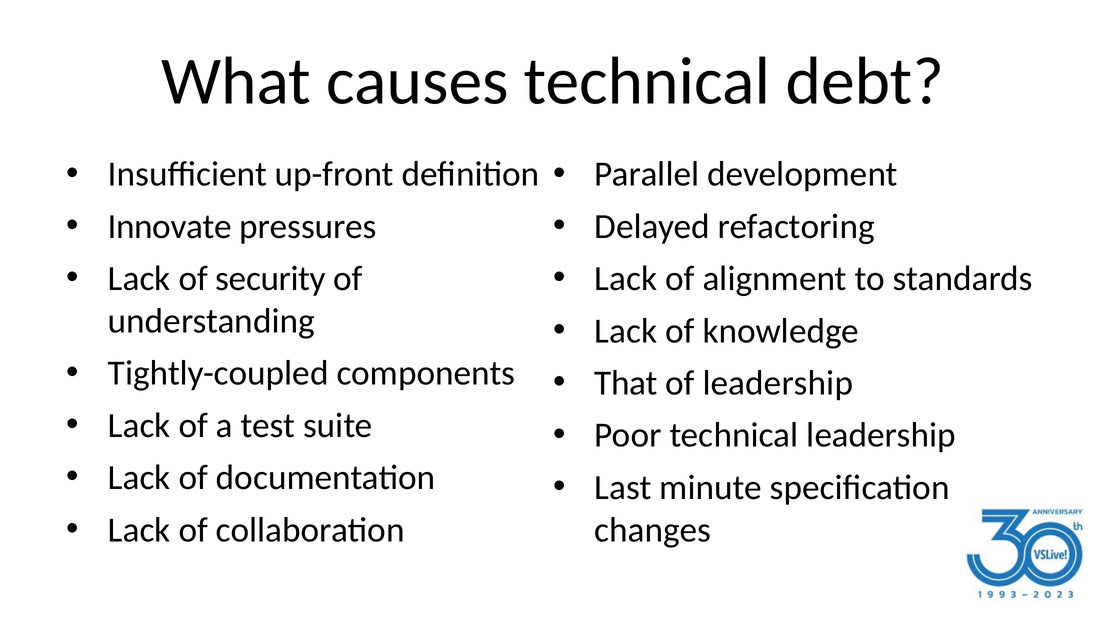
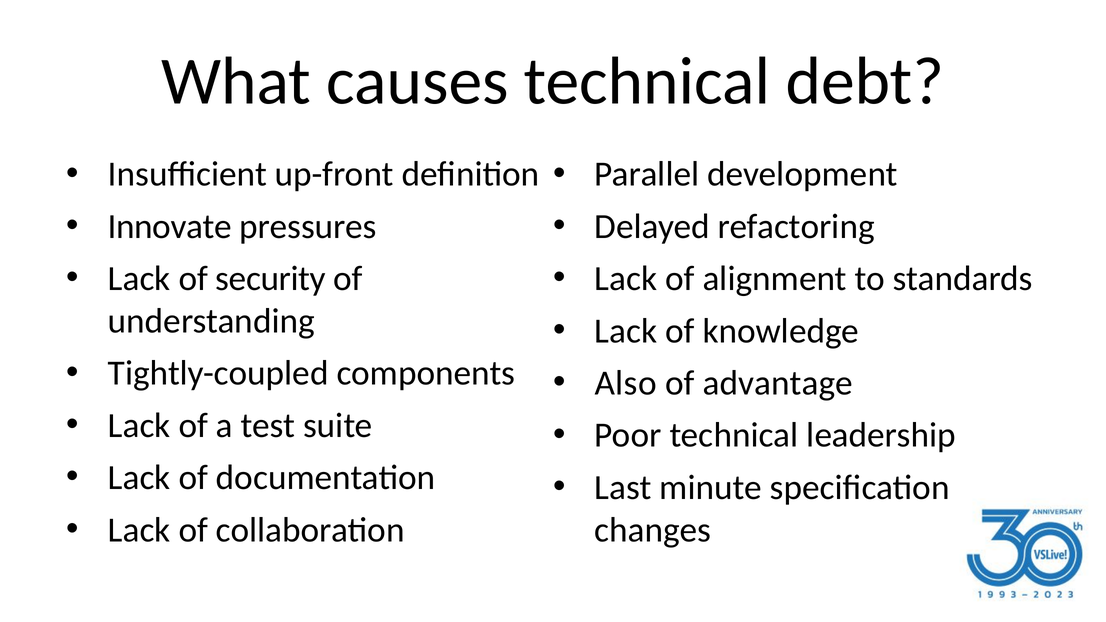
That: That -> Also
of leadership: leadership -> advantage
